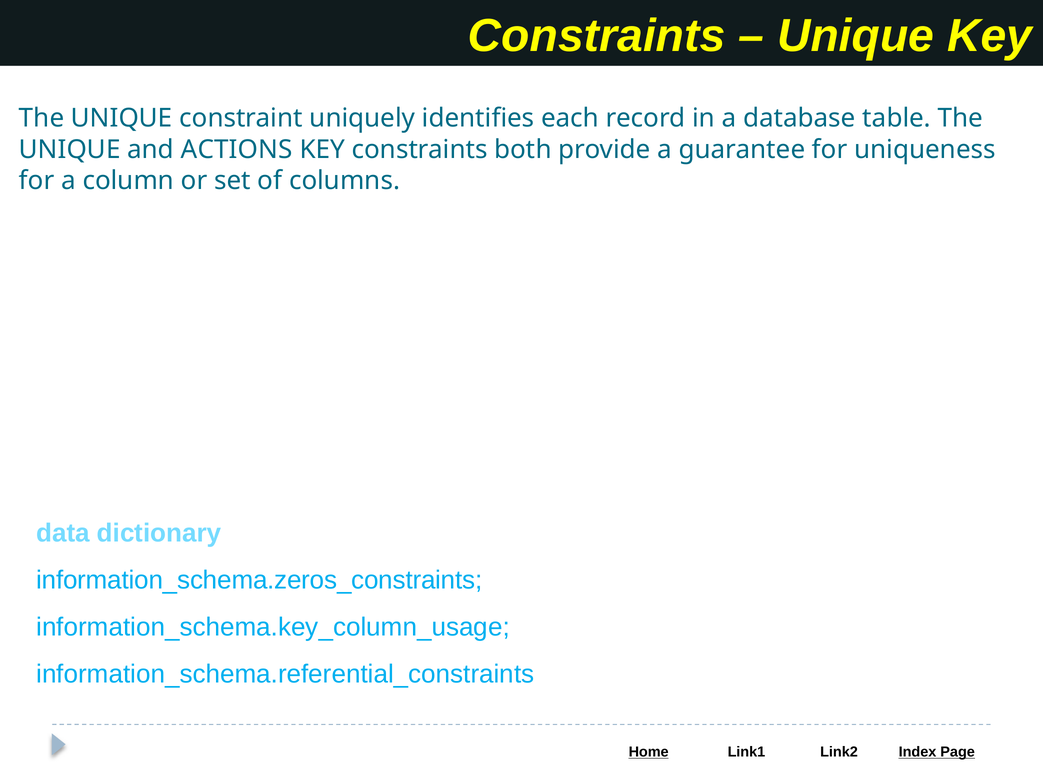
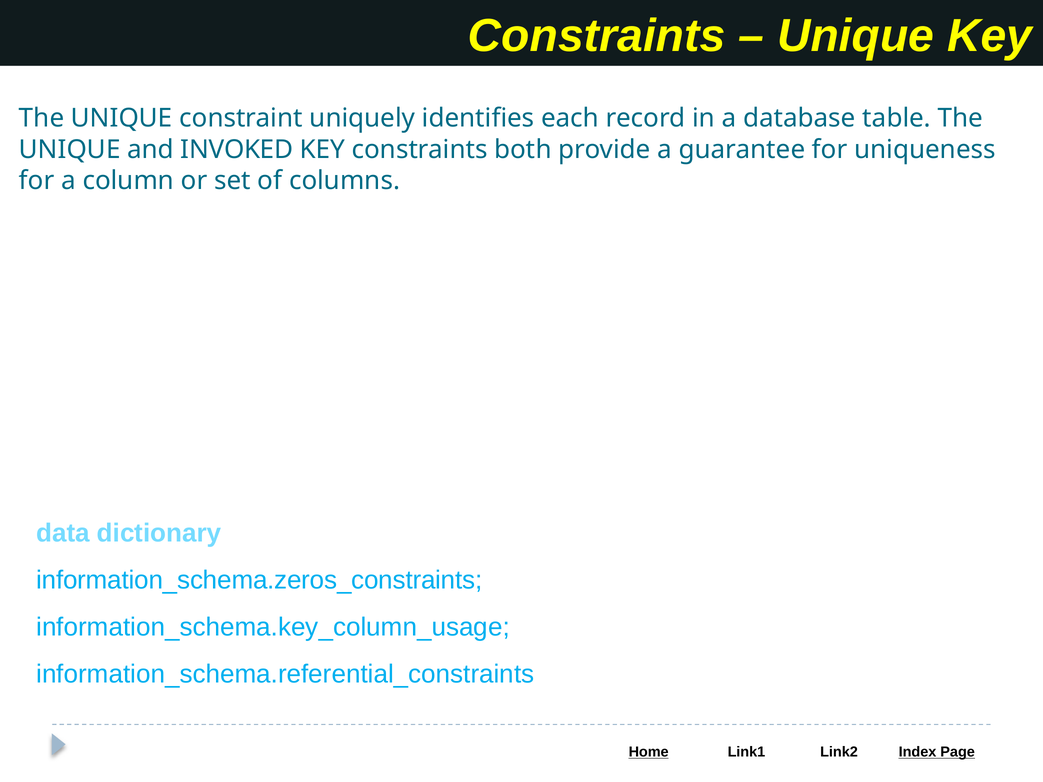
ACTIONS: ACTIONS -> INVOKED
